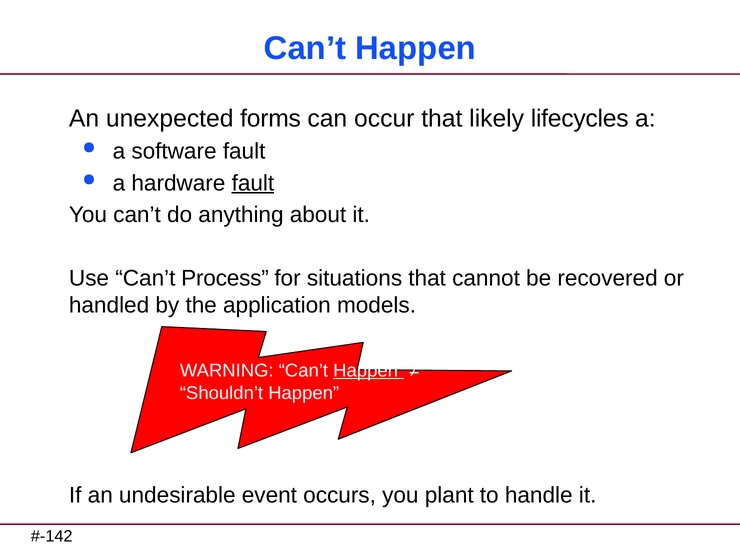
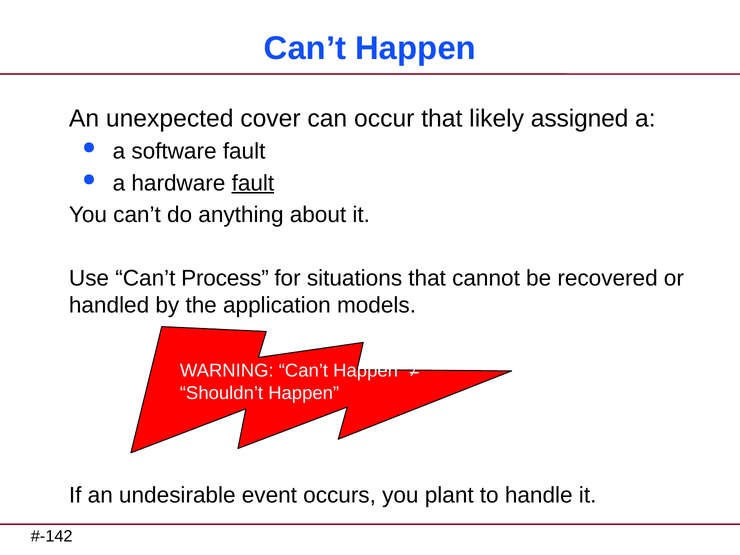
forms: forms -> cover
lifecycles: lifecycles -> assigned
Happen at (369, 371) underline: present -> none
